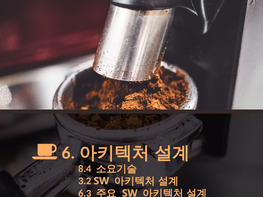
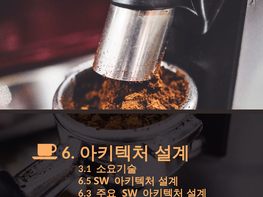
8.4: 8.4 -> 3.1
3.2: 3.2 -> 6.5
